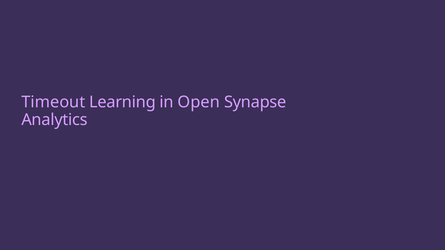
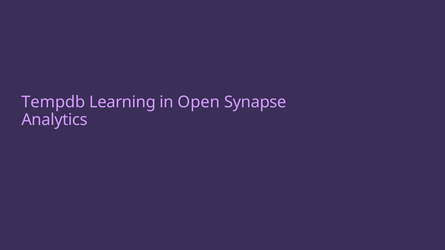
Timeout: Timeout -> Tempdb
